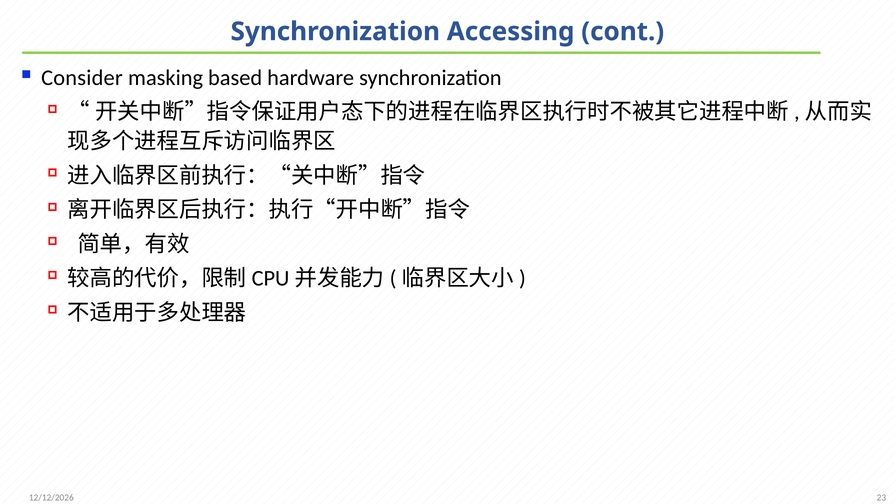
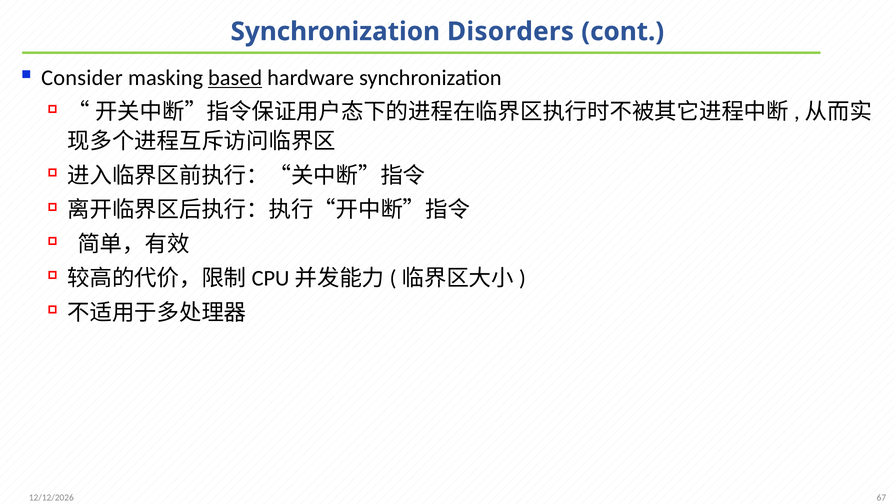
Accessing: Accessing -> Disorders
based underline: none -> present
23: 23 -> 67
